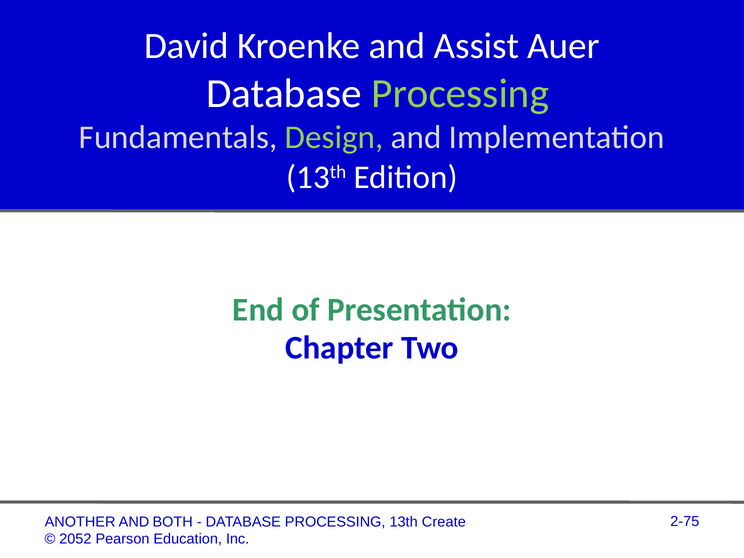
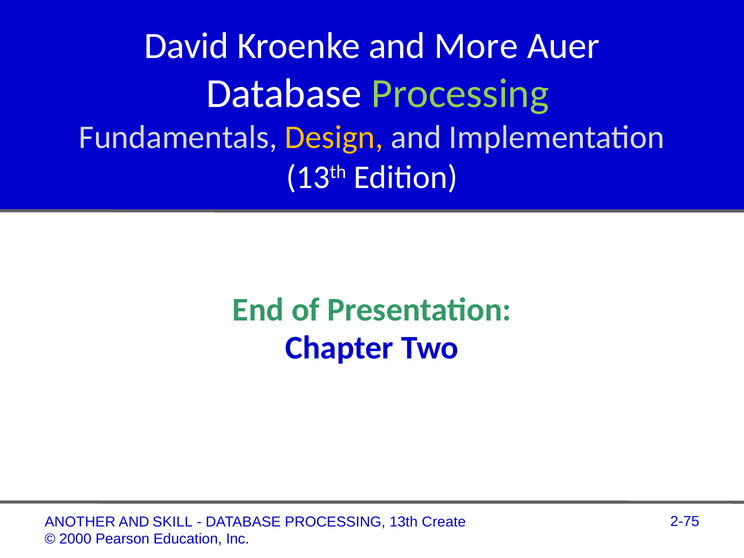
Assist: Assist -> More
Design colour: light green -> yellow
BOTH: BOTH -> SKILL
2052: 2052 -> 2000
